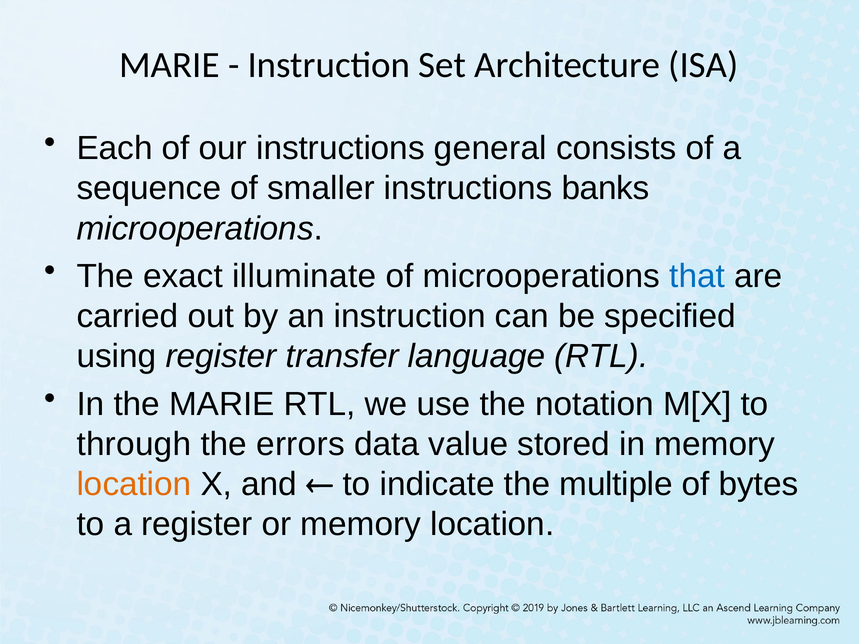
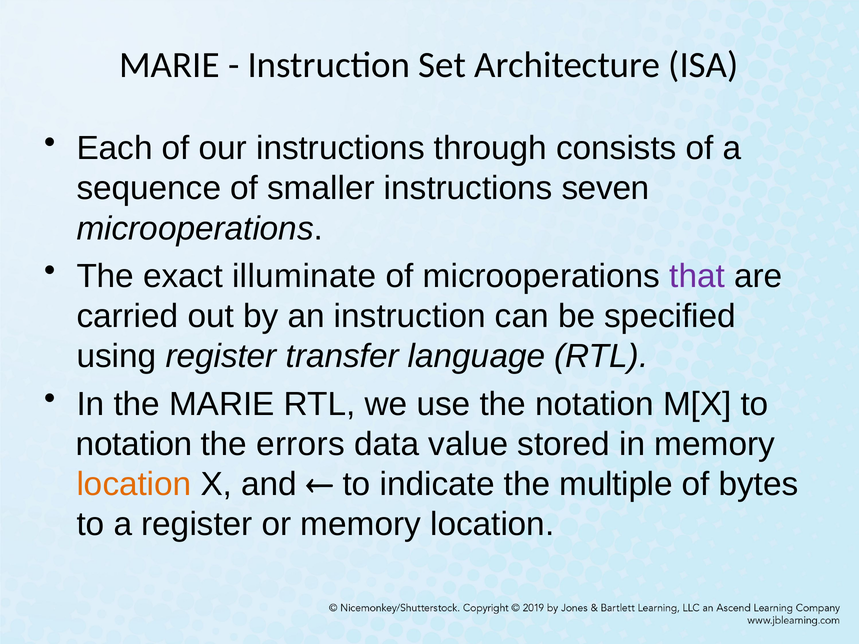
general: general -> through
banks: banks -> seven
that colour: blue -> purple
through at (134, 444): through -> notation
